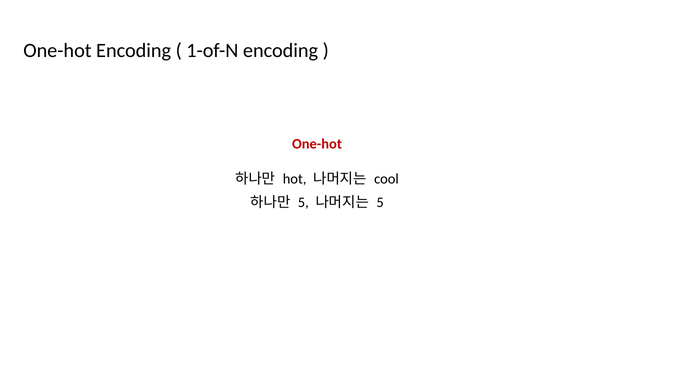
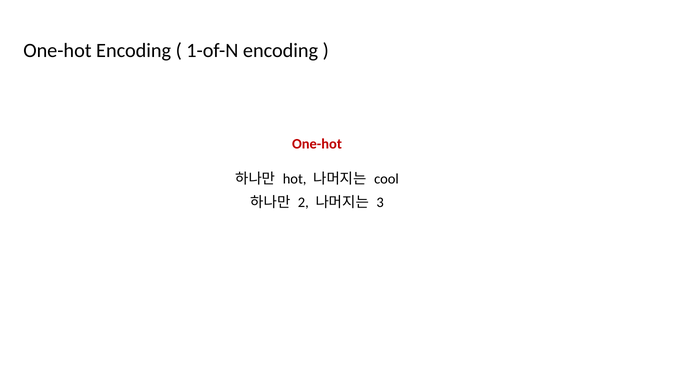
5 at (303, 202): 5 -> 2
5 at (380, 202): 5 -> 3
